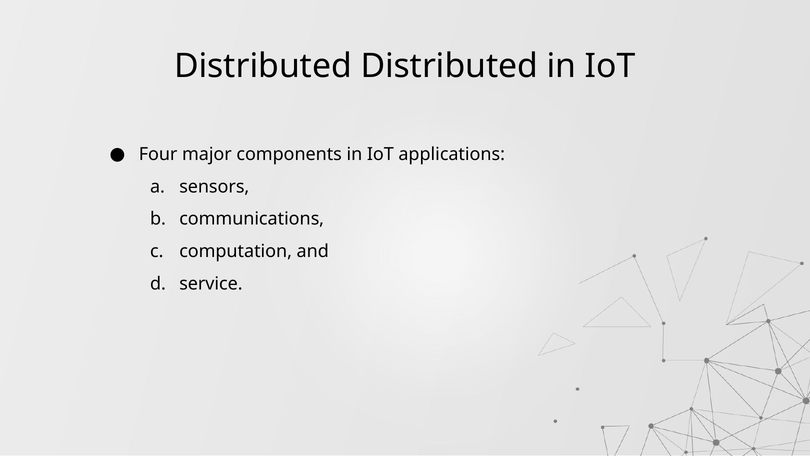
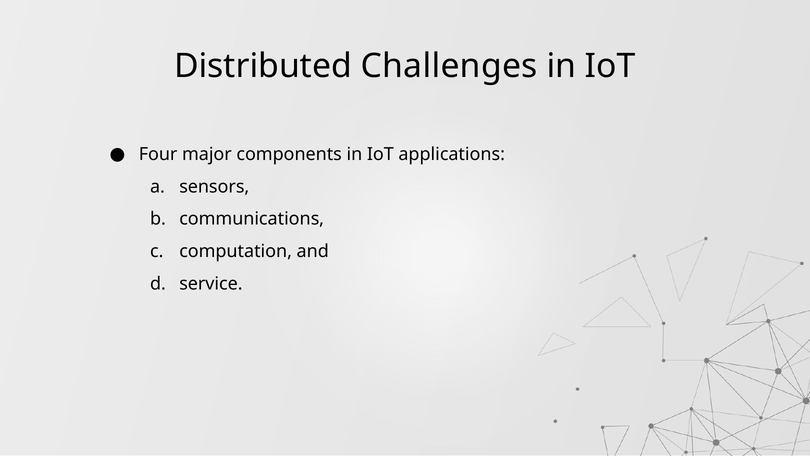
Distributed Distributed: Distributed -> Challenges
